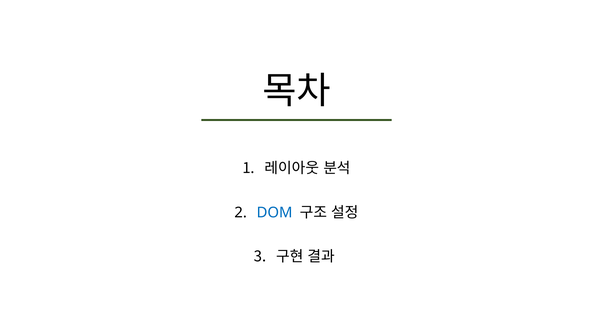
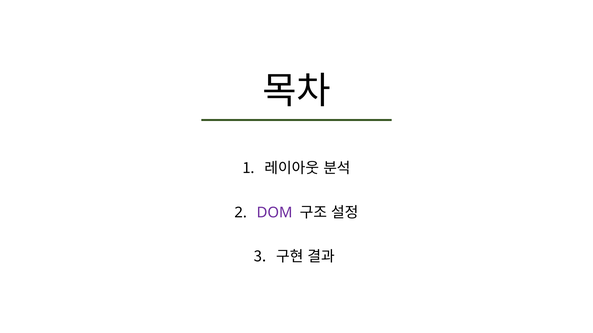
DOM colour: blue -> purple
